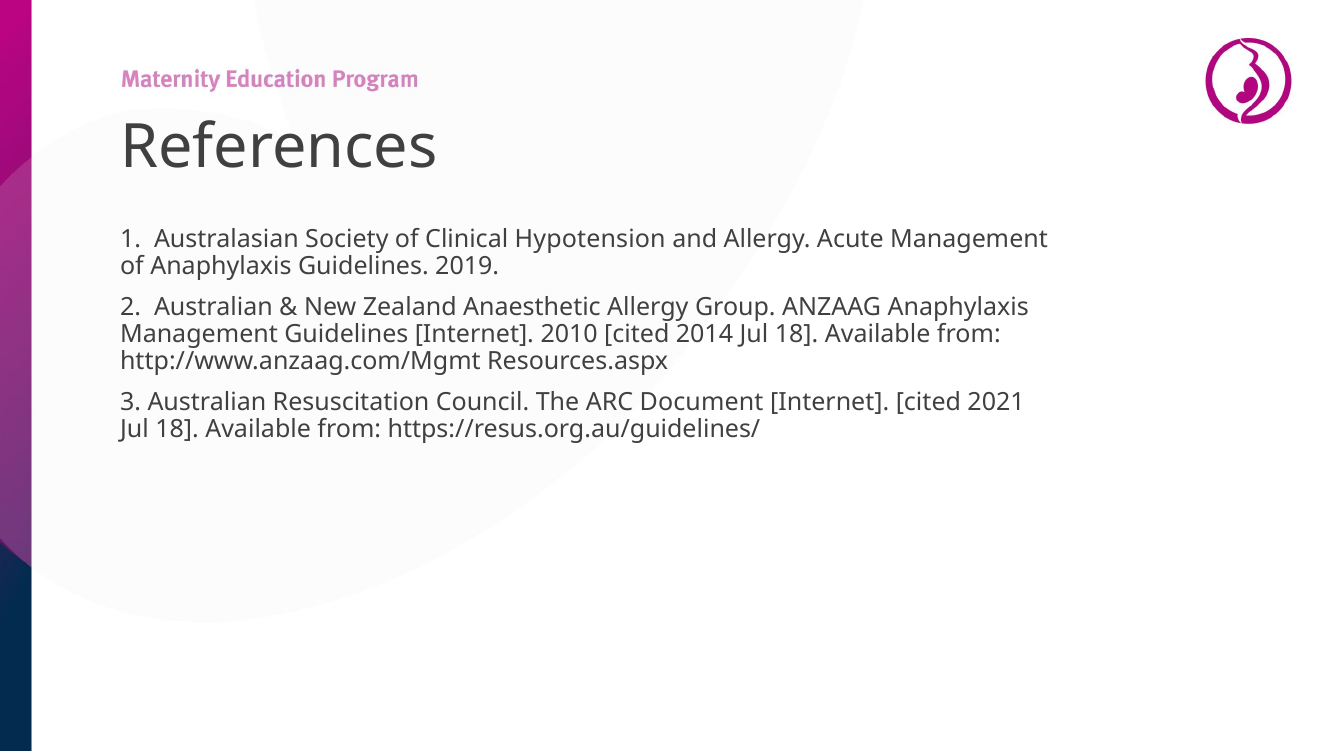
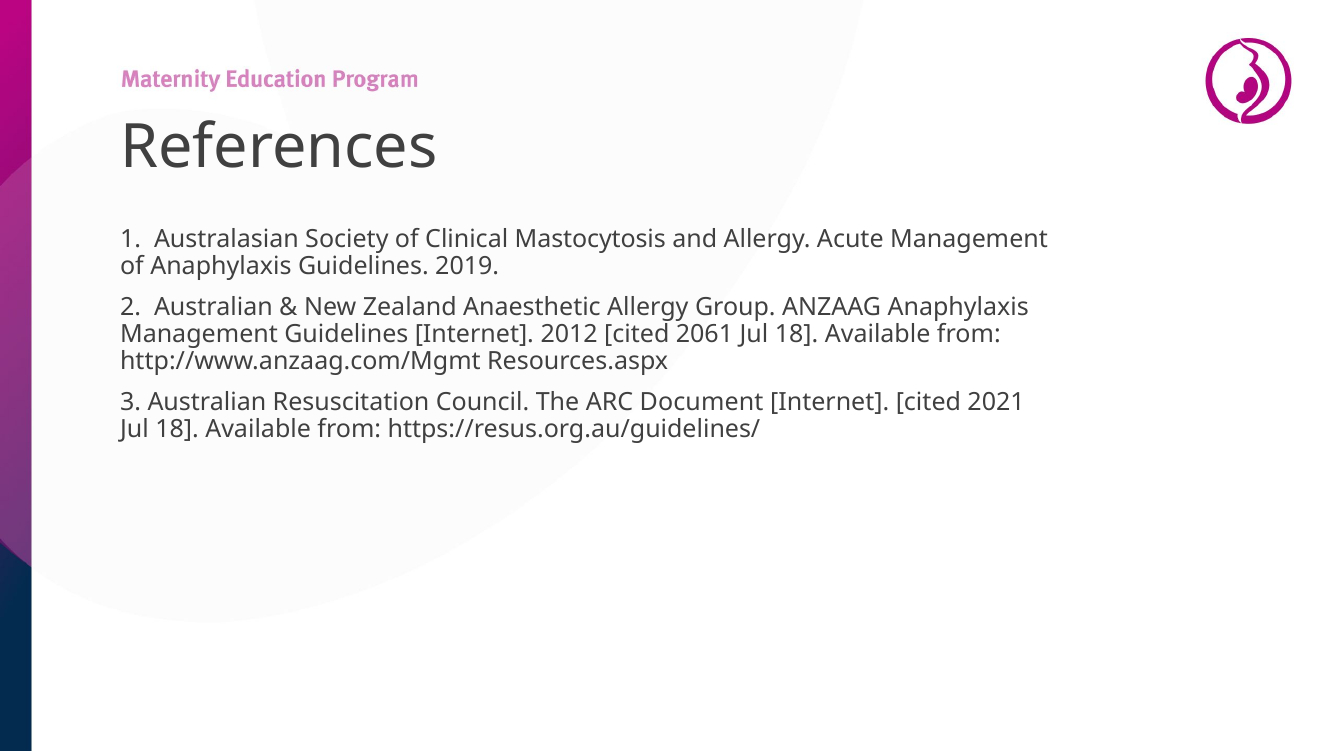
Hypotension: Hypotension -> Mastocytosis
2010: 2010 -> 2012
2014: 2014 -> 2061
